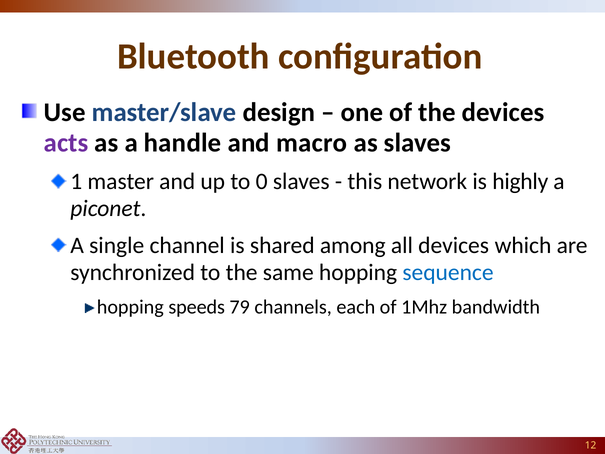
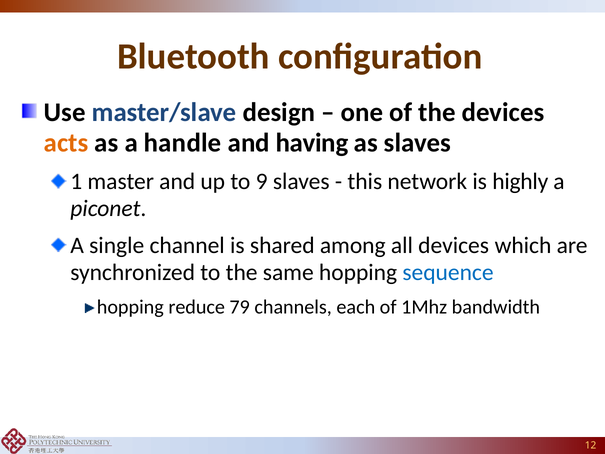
acts colour: purple -> orange
macro: macro -> having
0: 0 -> 9
speeds: speeds -> reduce
